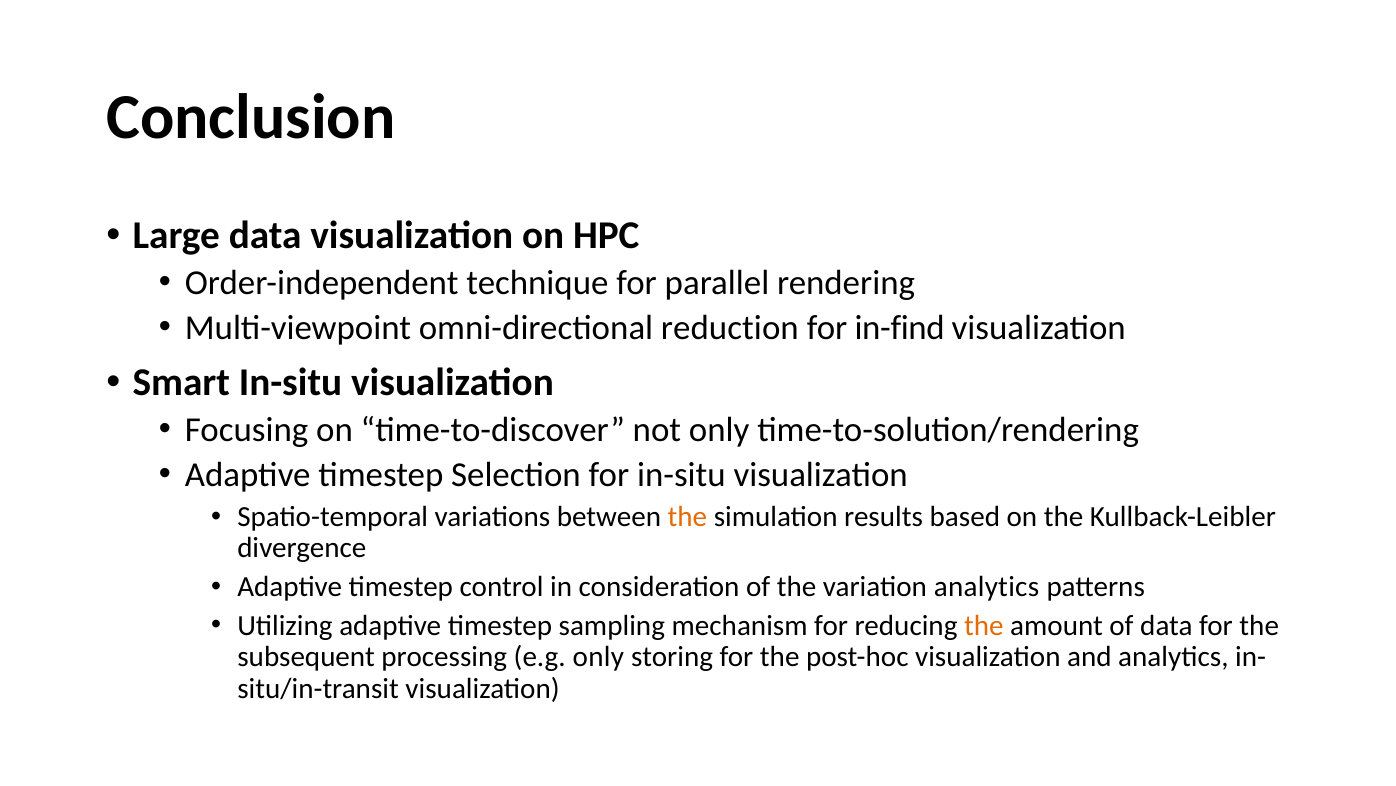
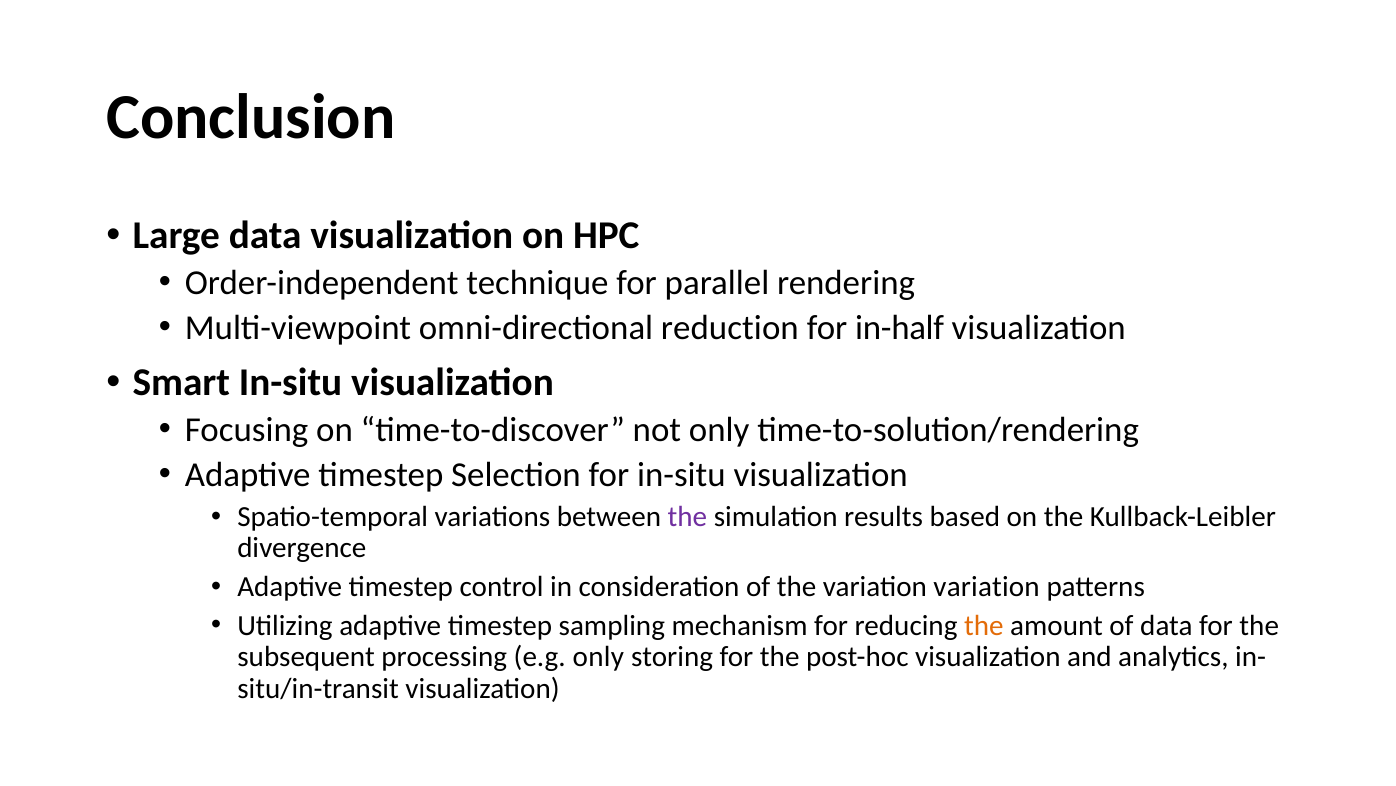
in-find: in-find -> in-half
the at (687, 516) colour: orange -> purple
variation analytics: analytics -> variation
